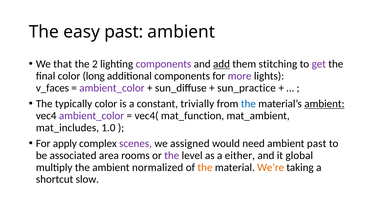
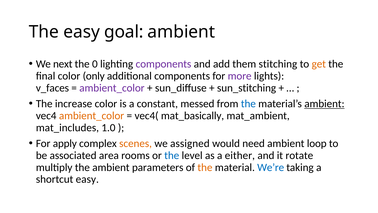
easy past: past -> goal
that: that -> next
2: 2 -> 0
add underline: present -> none
get colour: purple -> orange
long: long -> only
sun_practice: sun_practice -> sun_stitching
typically: typically -> increase
trivially: trivially -> messed
ambient_color at (92, 115) colour: purple -> orange
mat_function: mat_function -> mat_basically
scenes colour: purple -> orange
ambient past: past -> loop
the at (172, 155) colour: purple -> blue
global: global -> rotate
normalized: normalized -> parameters
We’re colour: orange -> blue
shortcut slow: slow -> easy
